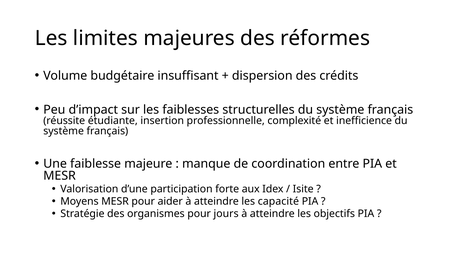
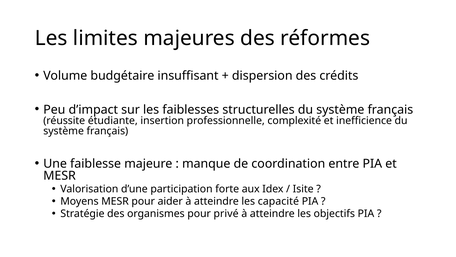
jours: jours -> privé
